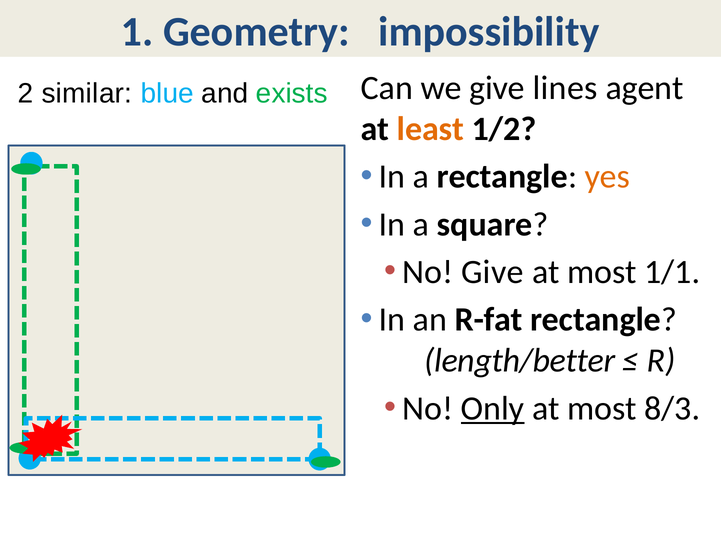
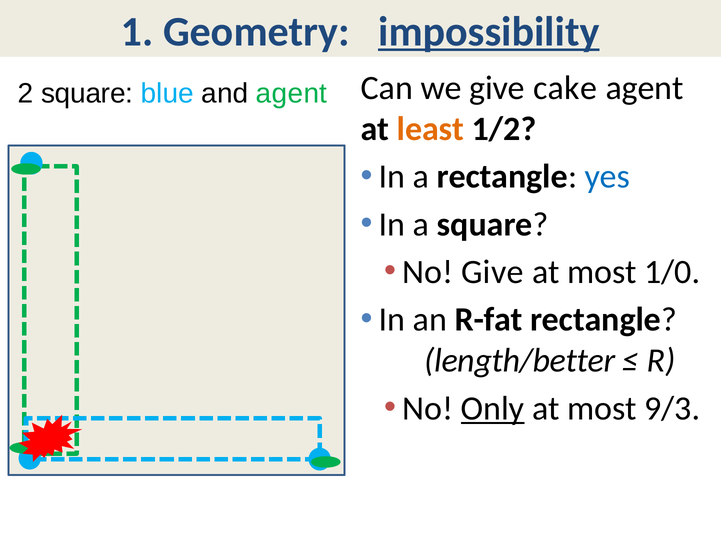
impossibility underline: none -> present
lines: lines -> cake
2 similar: similar -> square
and exists: exists -> agent
yes colour: orange -> blue
1/1: 1/1 -> 1/0
8/3: 8/3 -> 9/3
